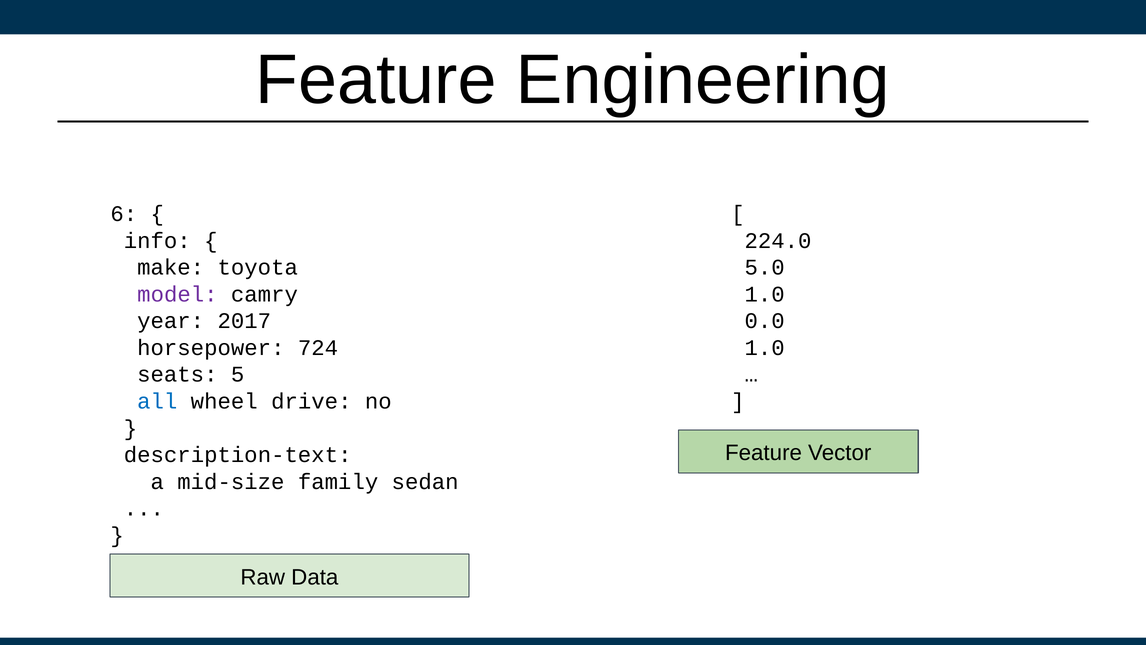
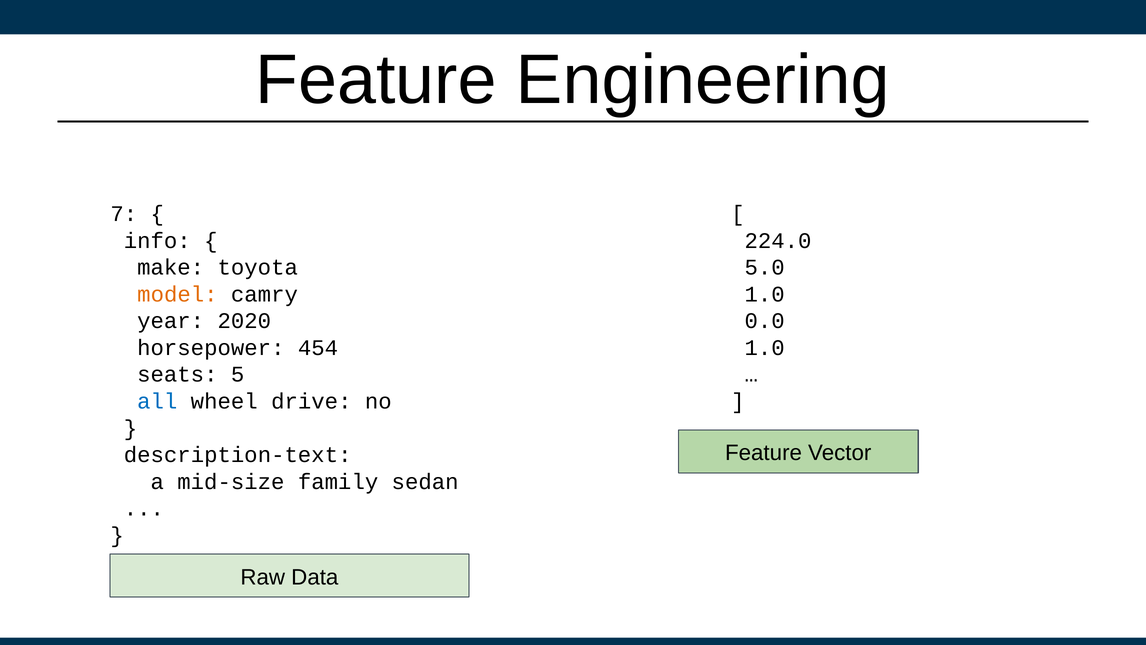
6: 6 -> 7
model colour: purple -> orange
2017: 2017 -> 2020
724: 724 -> 454
